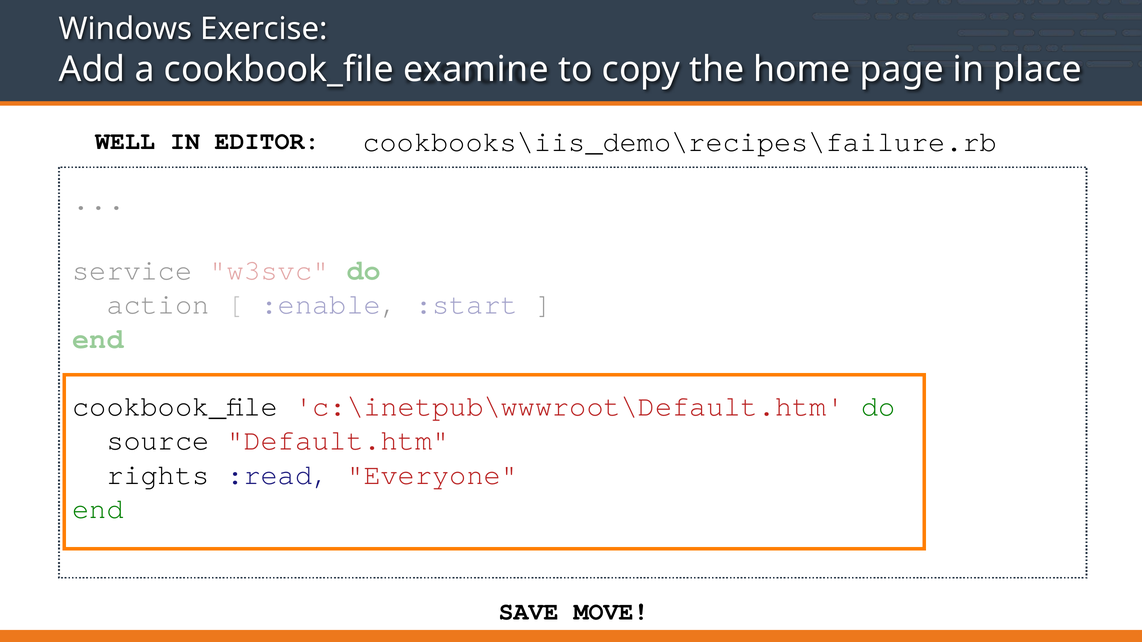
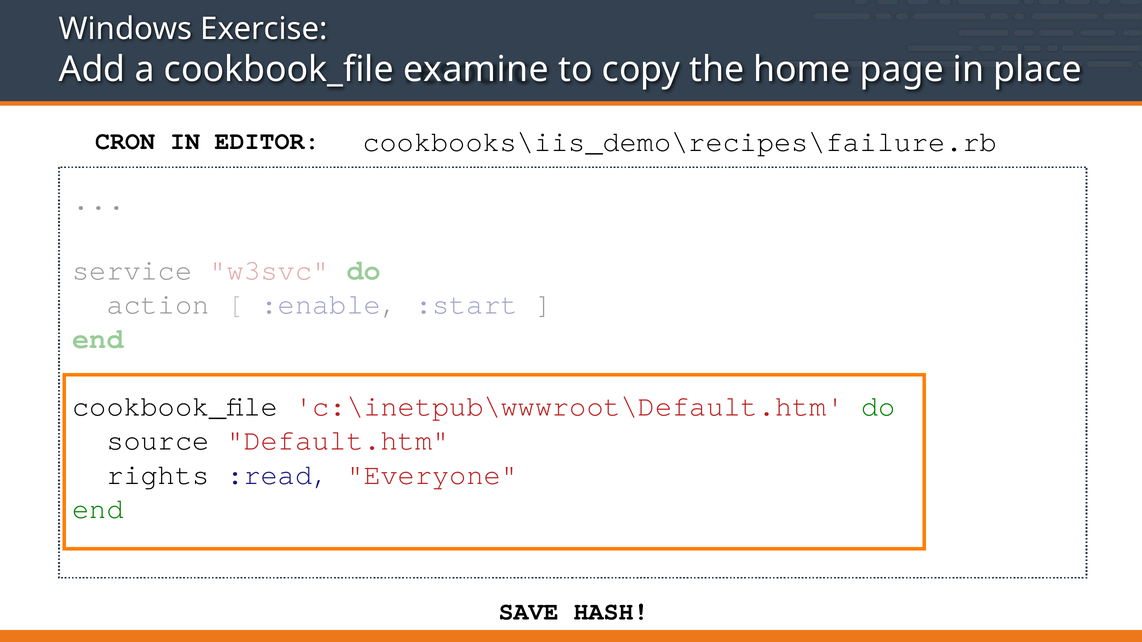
WELL: WELL -> CRON
MOVE: MOVE -> HASH
